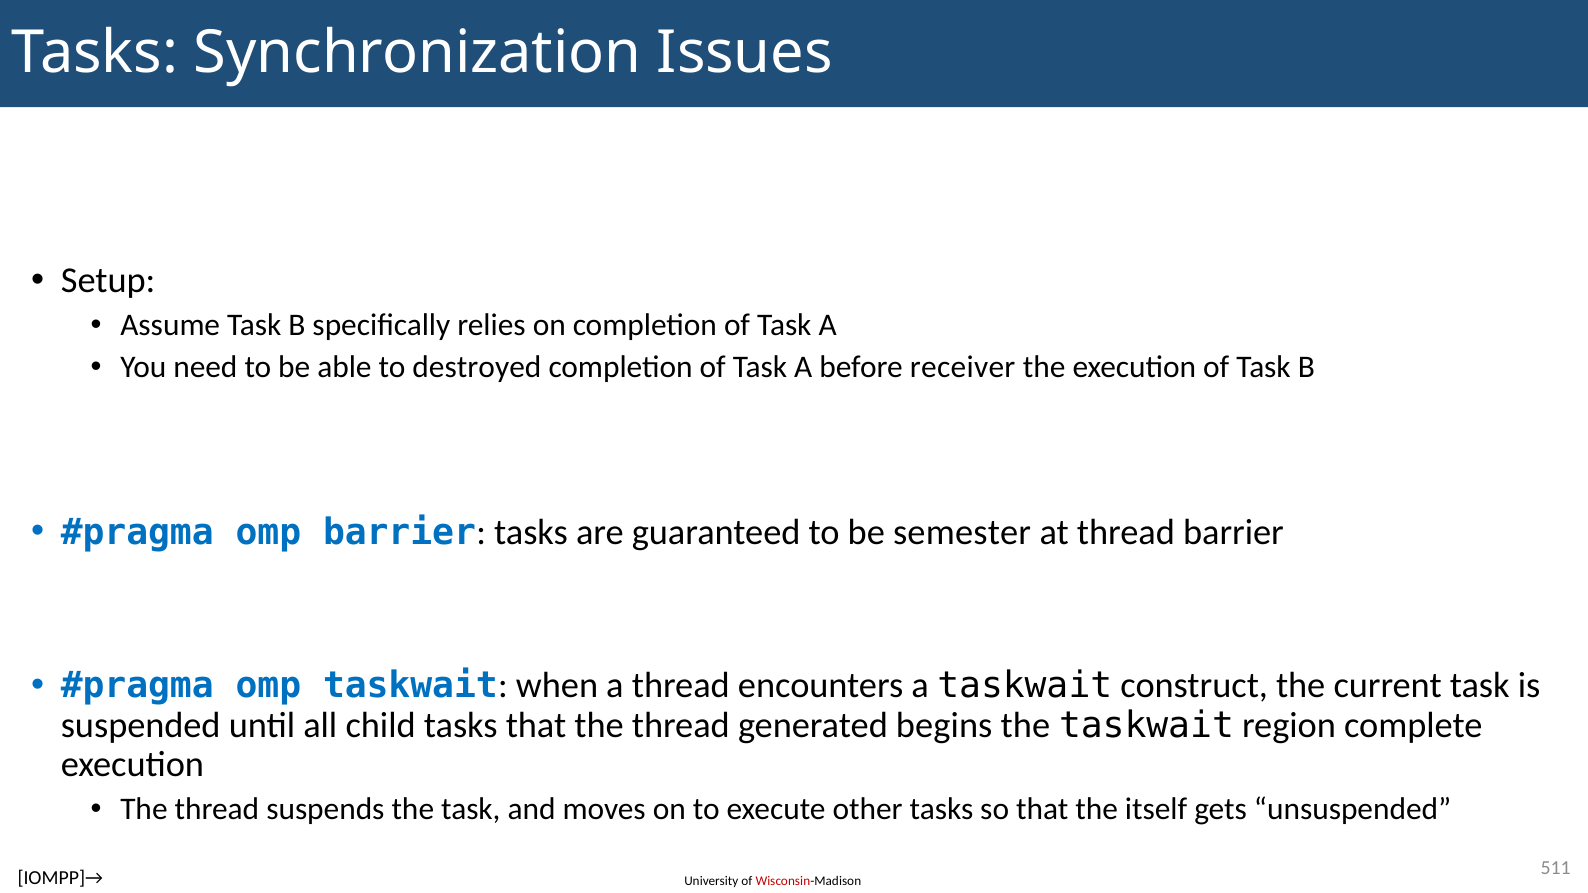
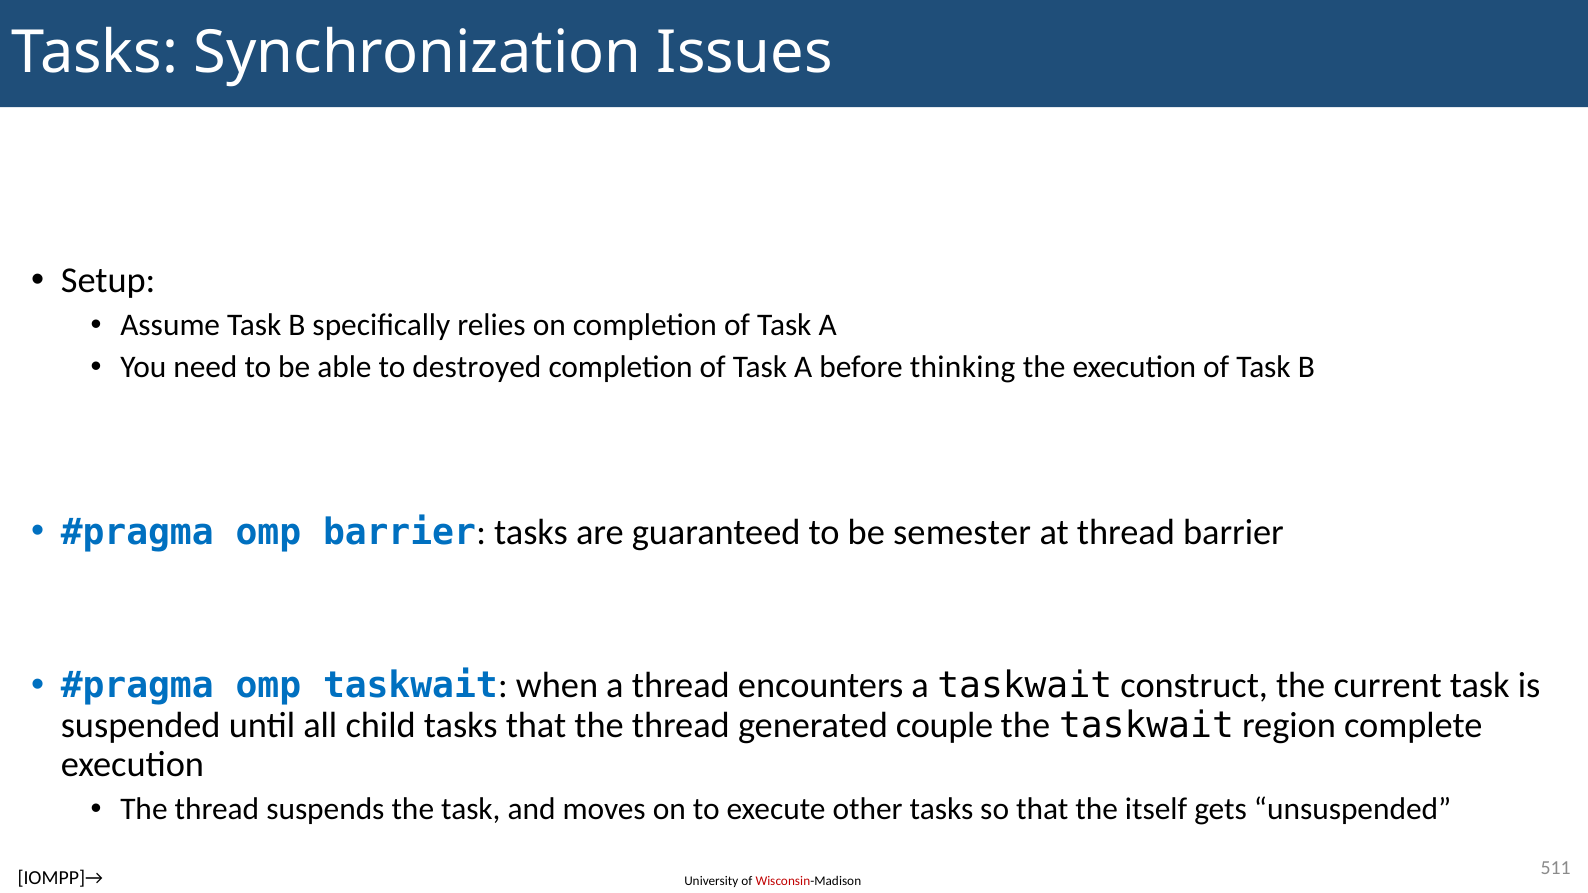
receiver: receiver -> thinking
begins: begins -> couple
